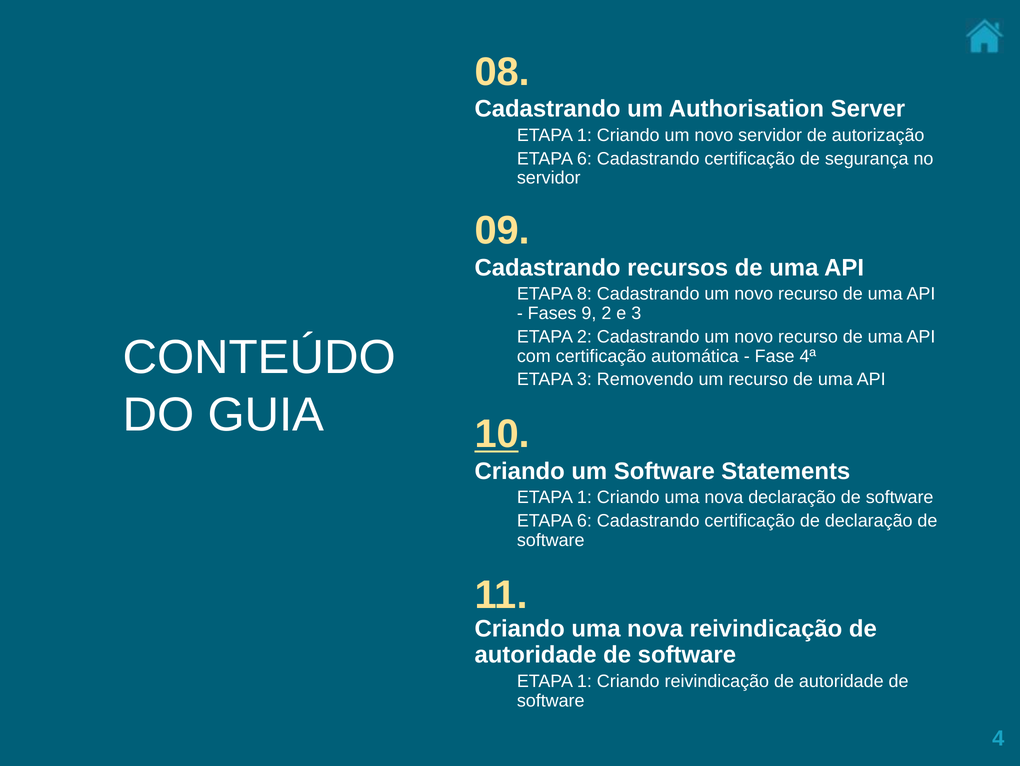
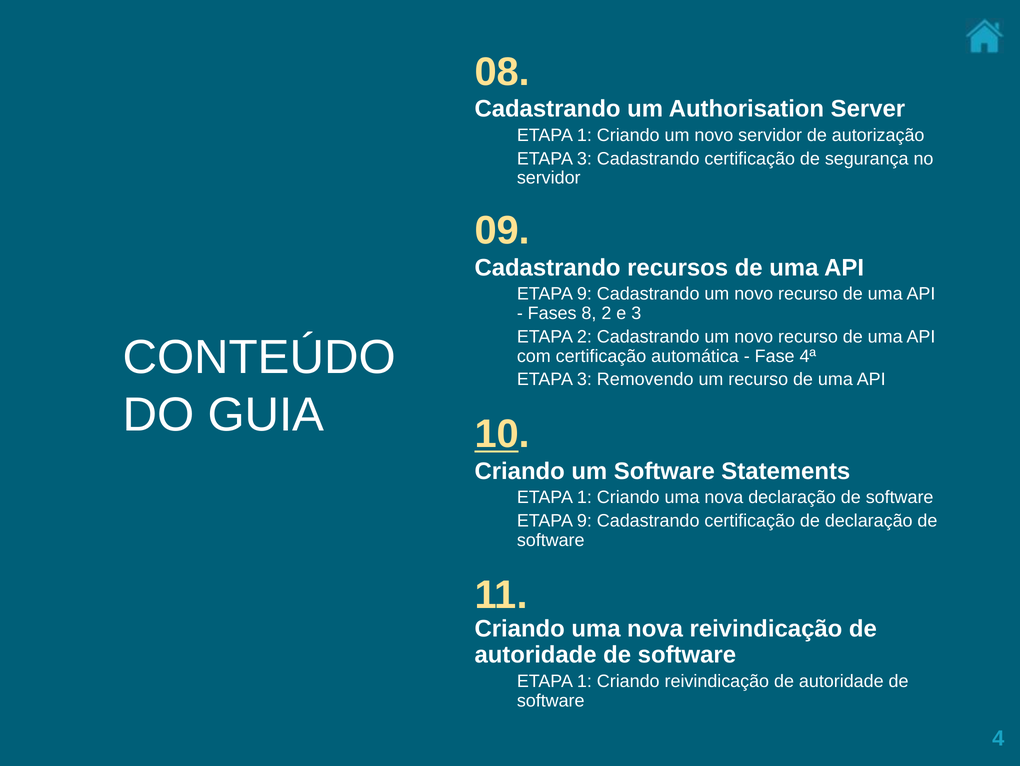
6 at (584, 159): 6 -> 3
8 at (584, 294): 8 -> 9
9: 9 -> 8
6 at (584, 520): 6 -> 9
